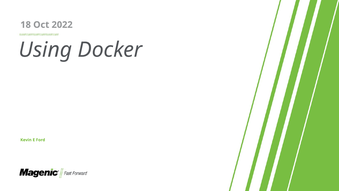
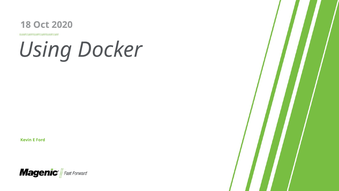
2022: 2022 -> 2020
